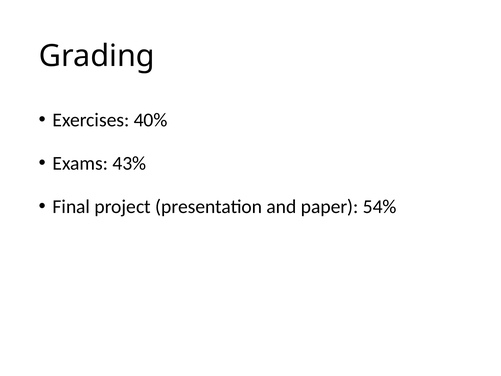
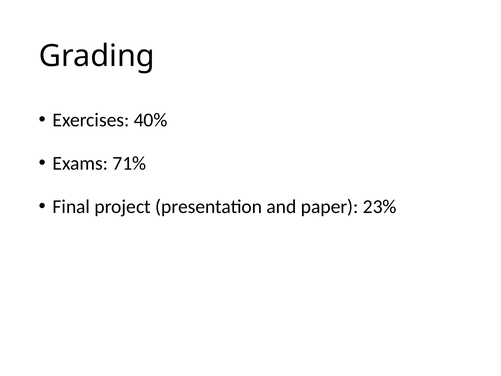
43%: 43% -> 71%
54%: 54% -> 23%
